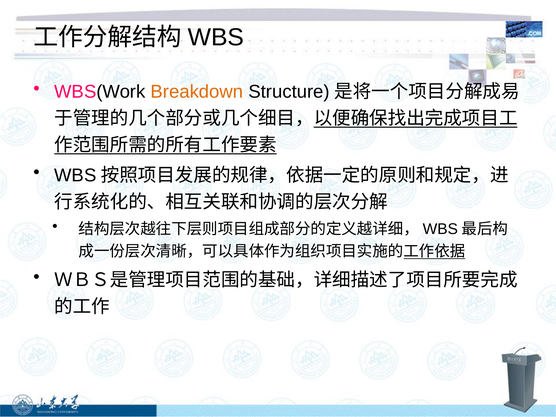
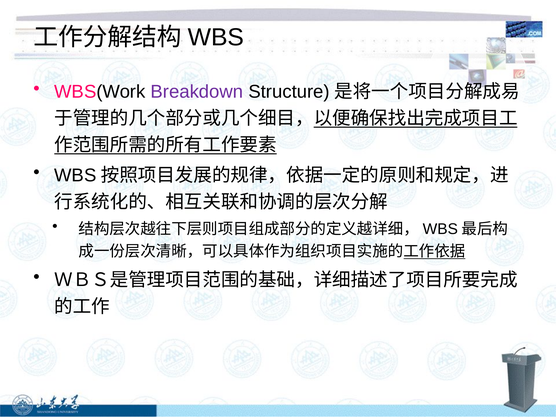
Breakdown colour: orange -> purple
